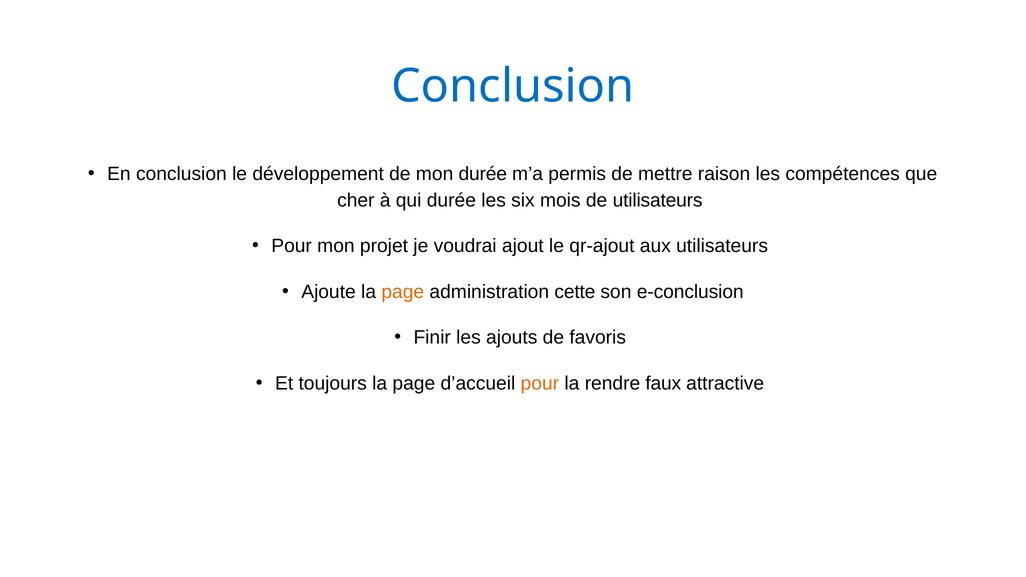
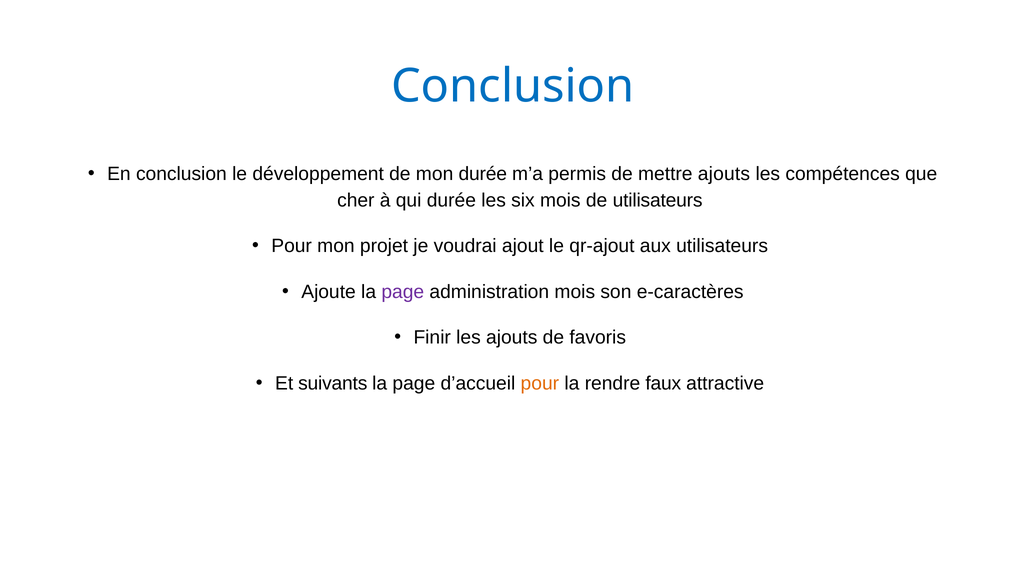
mettre raison: raison -> ajouts
page at (403, 292) colour: orange -> purple
administration cette: cette -> mois
e-conclusion: e-conclusion -> e-caractères
toujours: toujours -> suivants
